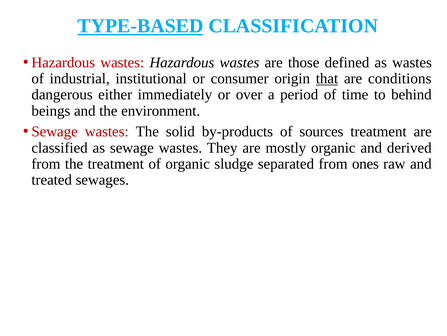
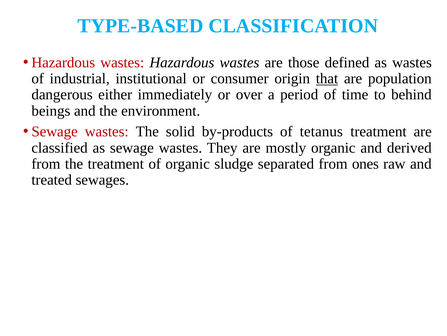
TYPE-BASED underline: present -> none
conditions: conditions -> population
sources: sources -> tetanus
